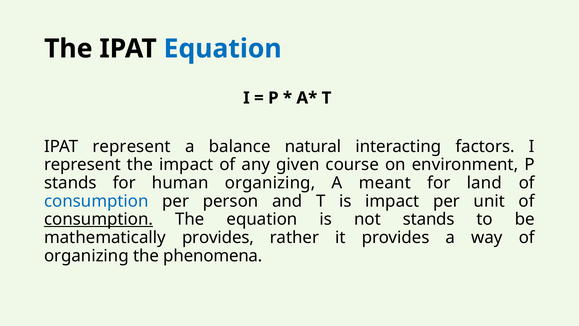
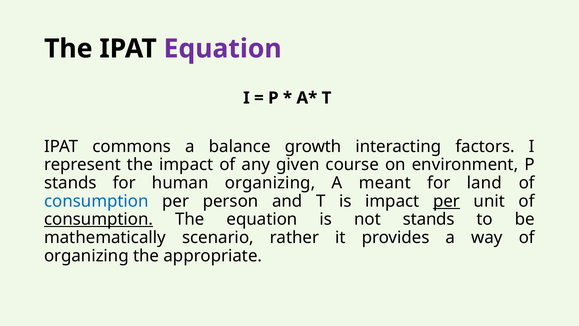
Equation at (223, 49) colour: blue -> purple
IPAT represent: represent -> commons
natural: natural -> growth
per at (447, 201) underline: none -> present
mathematically provides: provides -> scenario
phenomena: phenomena -> appropriate
